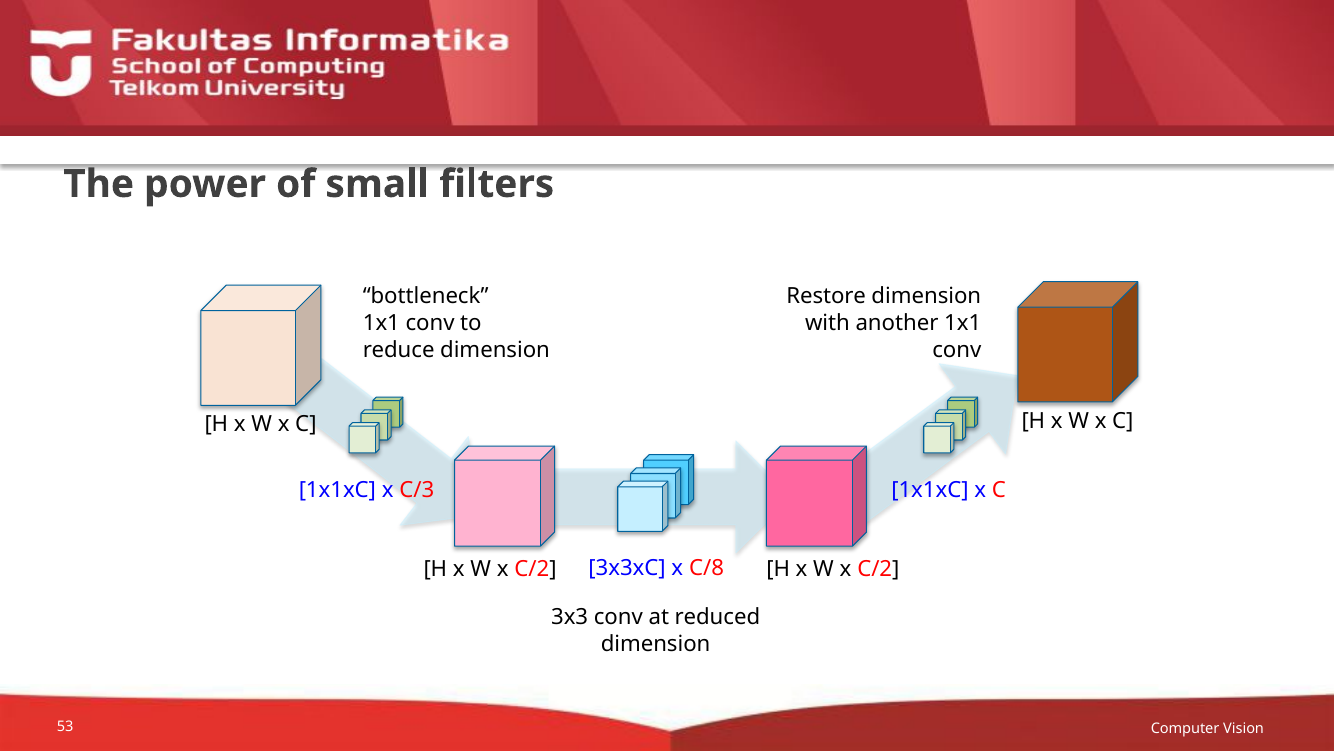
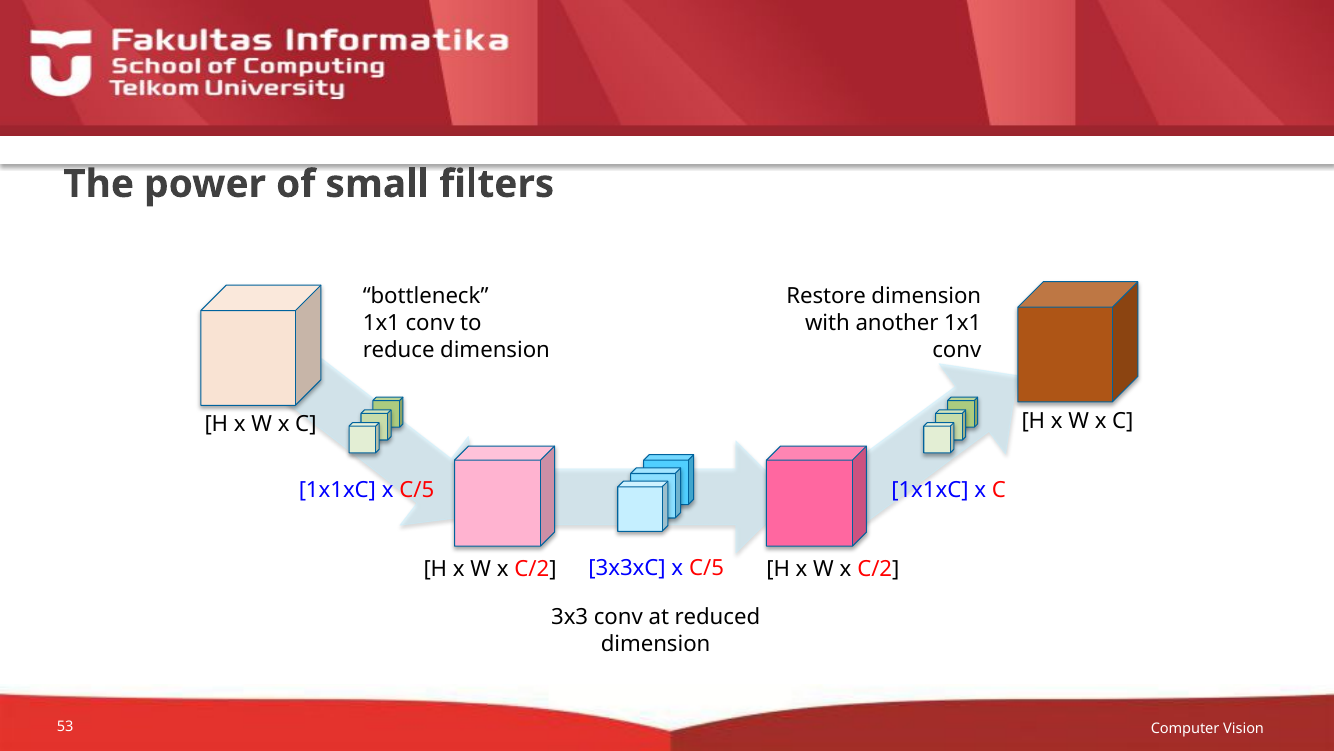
1x1xC x C/3: C/3 -> C/5
3x3xC x C/8: C/8 -> C/5
